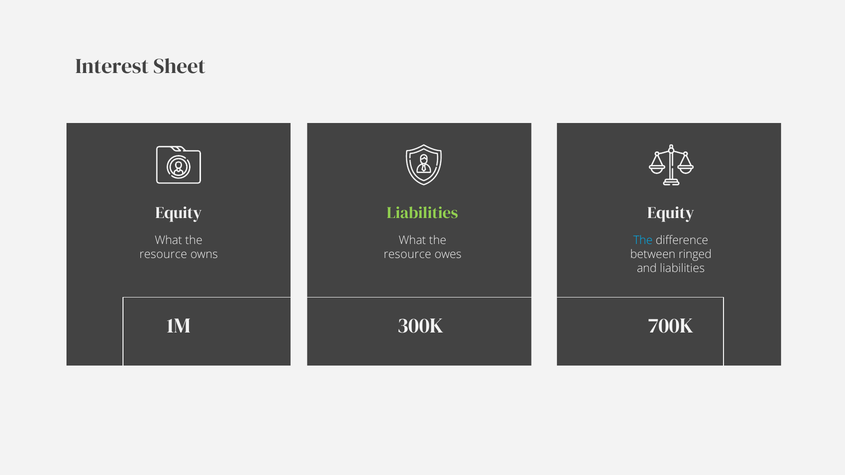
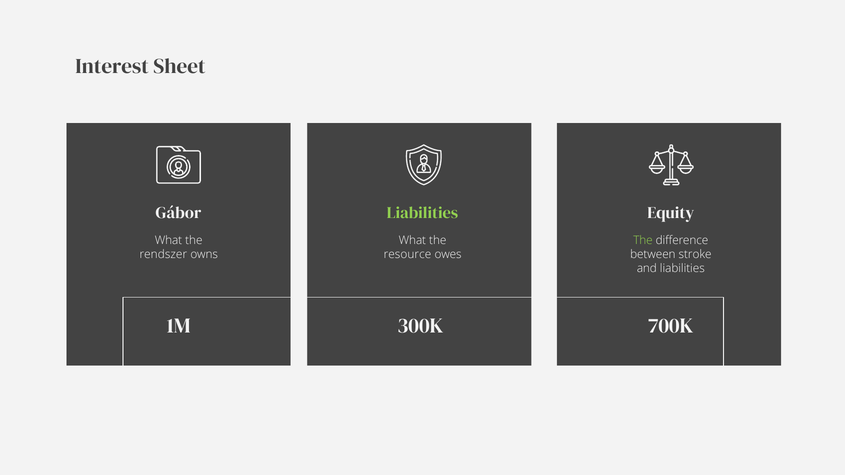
Equity at (179, 213): Equity -> Gábor
The at (643, 241) colour: light blue -> light green
resource at (163, 255): resource -> rendszer
ringed: ringed -> stroke
